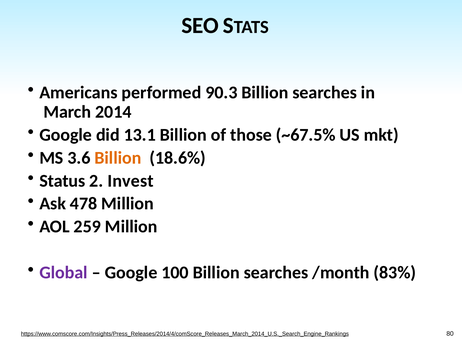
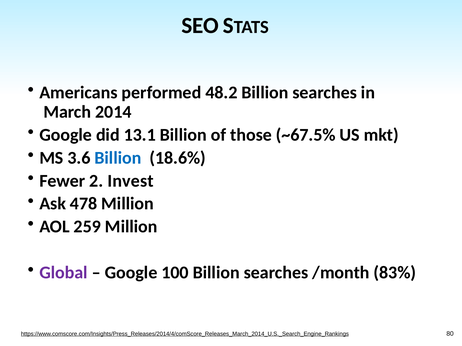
90.3: 90.3 -> 48.2
Billion at (118, 158) colour: orange -> blue
Status: Status -> Fewer
